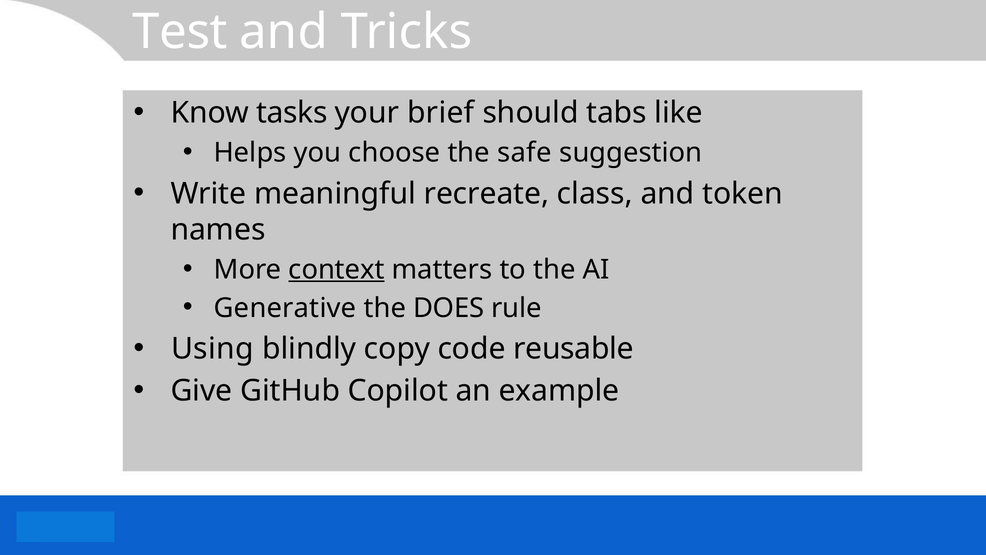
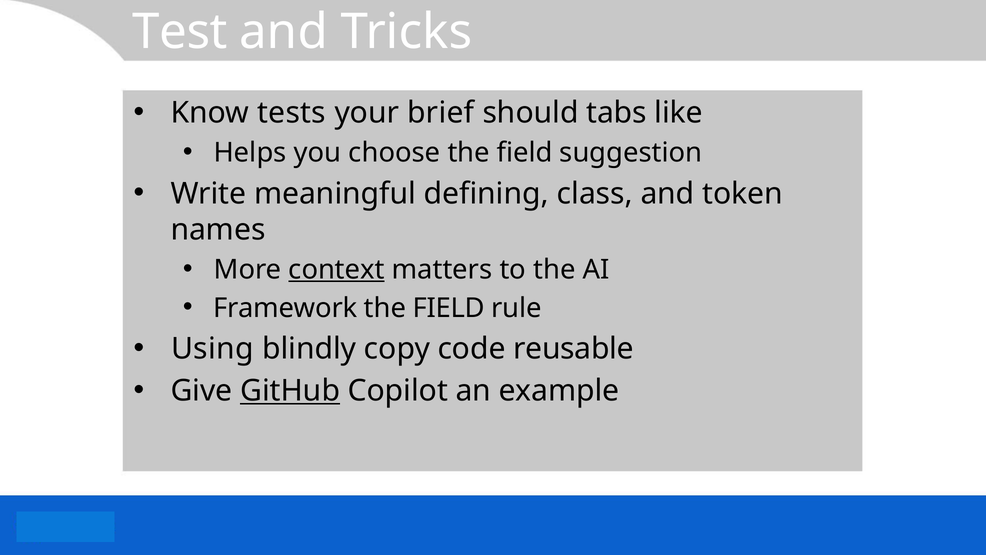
tasks: tasks -> tests
choose the safe: safe -> field
recreate: recreate -> defining
Generative: Generative -> Framework
DOES at (449, 308): DOES -> FIELD
GitHub underline: none -> present
